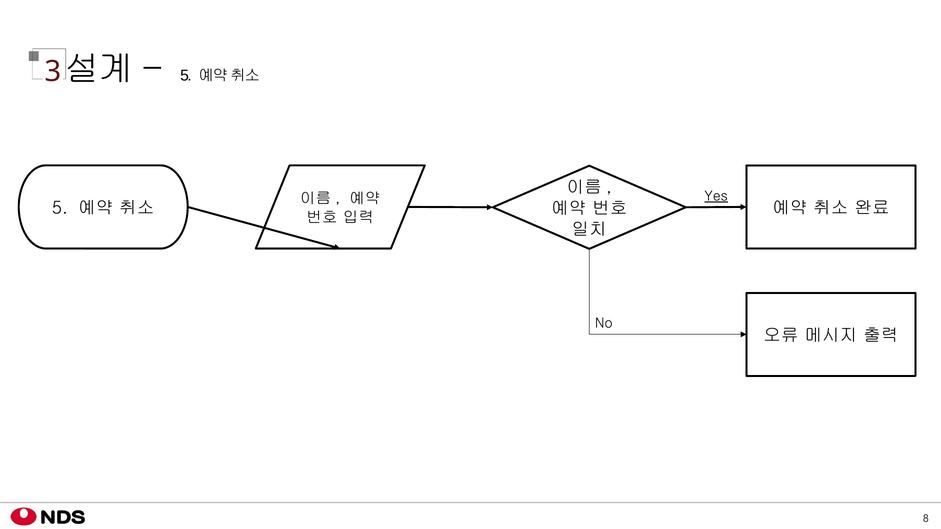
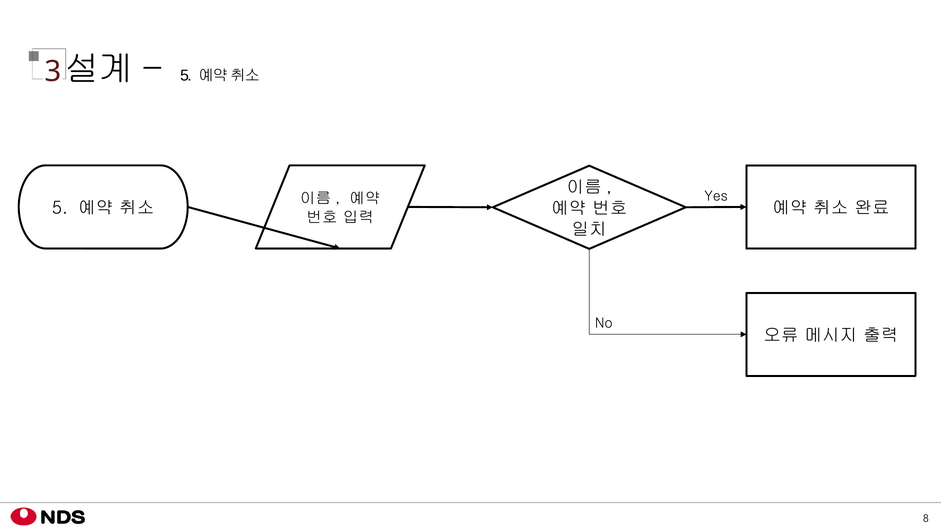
Yes underline: present -> none
